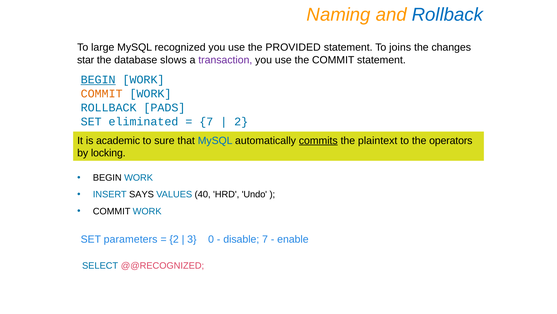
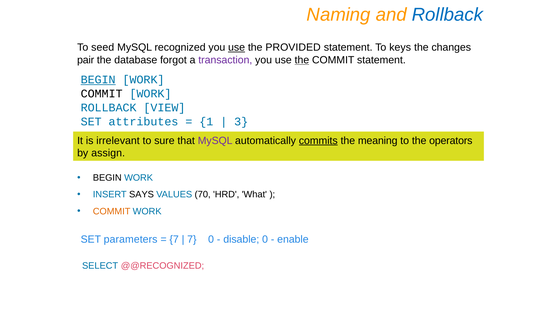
large: large -> seed
use at (237, 47) underline: none -> present
joins: joins -> keys
star: star -> pair
slows: slows -> forgot
the at (302, 60) underline: none -> present
COMMIT at (102, 93) colour: orange -> black
PADS: PADS -> VIEW
eliminated: eliminated -> attributes
7 at (206, 121): 7 -> 1
2 at (241, 121): 2 -> 3
academic: academic -> irrelevant
MySQL at (215, 140) colour: blue -> purple
plaintext: plaintext -> meaning
locking: locking -> assign
40: 40 -> 70
Undo: Undo -> What
COMMIT at (112, 211) colour: black -> orange
2 at (174, 239): 2 -> 7
3 at (192, 239): 3 -> 7
disable 7: 7 -> 0
